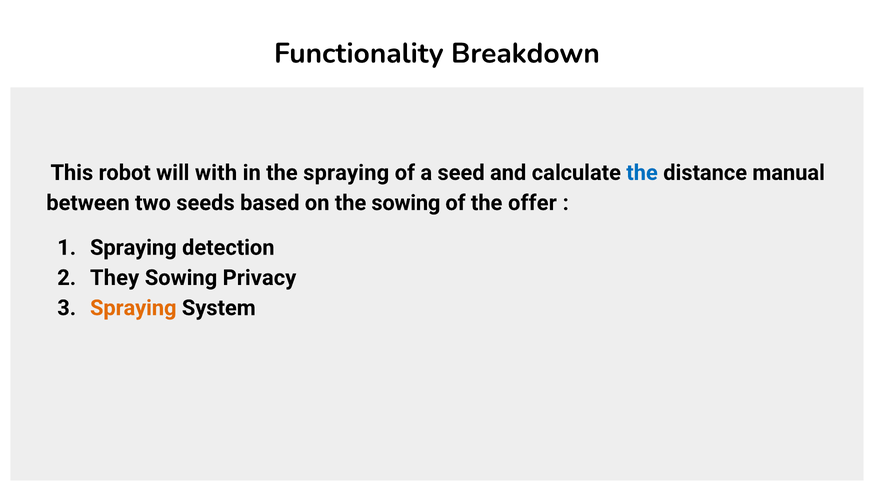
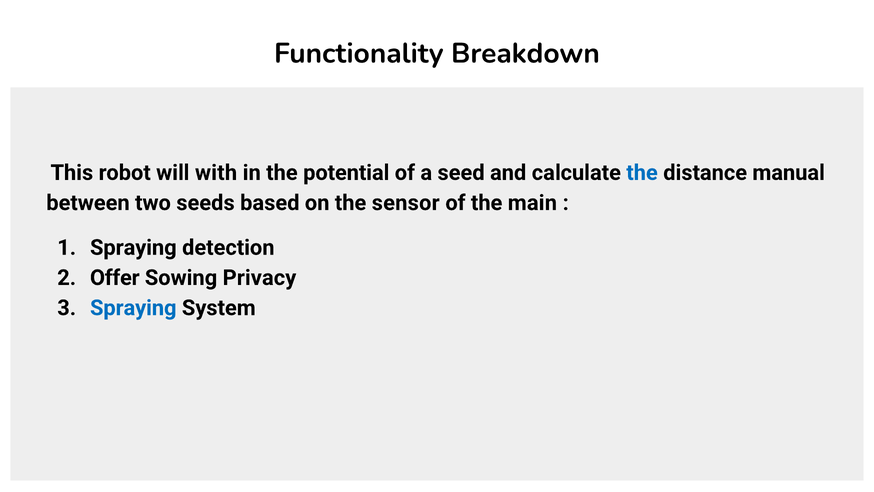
the spraying: spraying -> potential
the sowing: sowing -> sensor
offer: offer -> main
They: They -> Offer
Spraying at (133, 308) colour: orange -> blue
